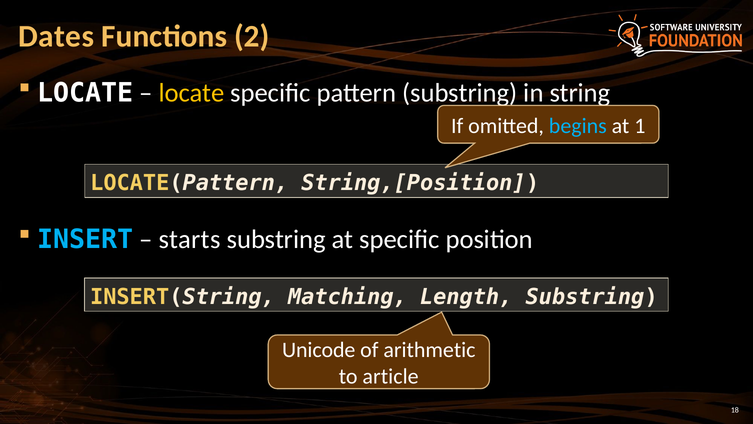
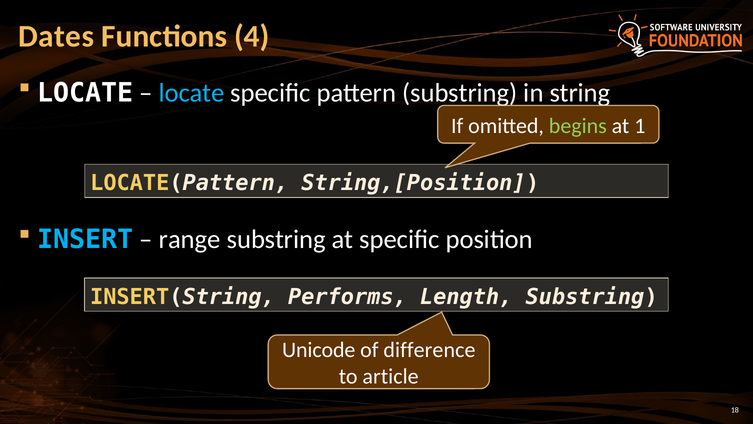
2: 2 -> 4
locate at (191, 93) colour: yellow -> light blue
begins colour: light blue -> light green
starts: starts -> range
Matching: Matching -> Performs
arithmetic: arithmetic -> difference
